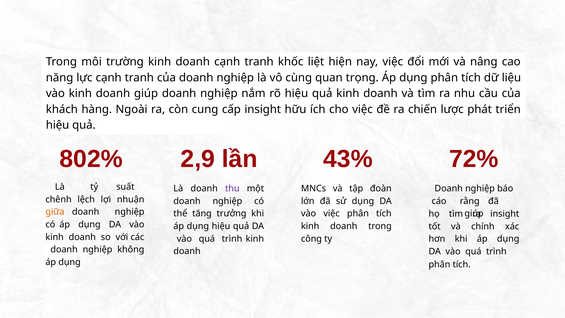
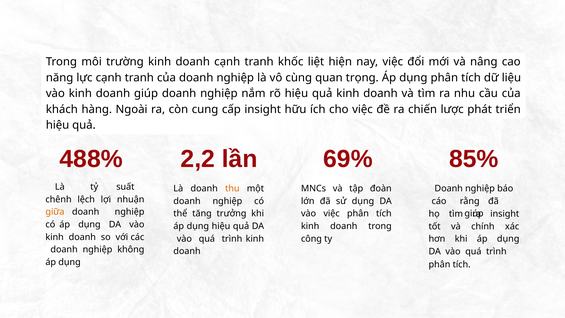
802%: 802% -> 488%
2,9: 2,9 -> 2,2
43%: 43% -> 69%
72%: 72% -> 85%
thu colour: purple -> orange
